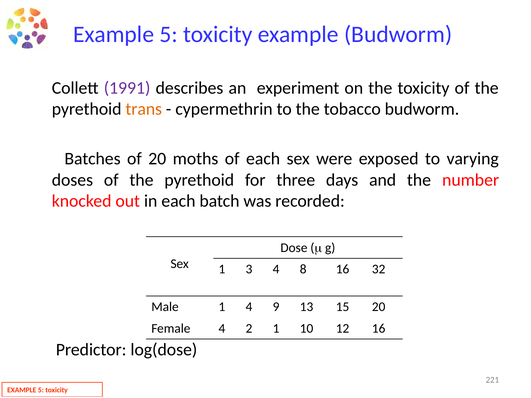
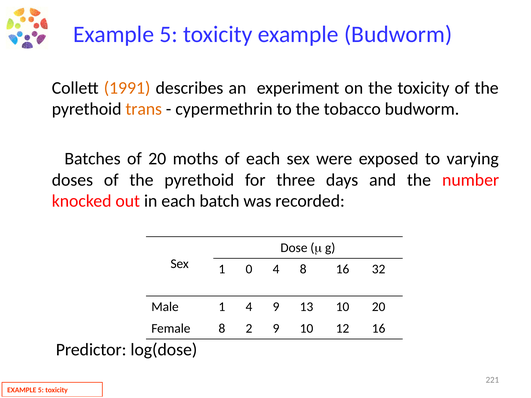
1991 colour: purple -> orange
3: 3 -> 0
13 15: 15 -> 10
Female 4: 4 -> 8
2 1: 1 -> 9
